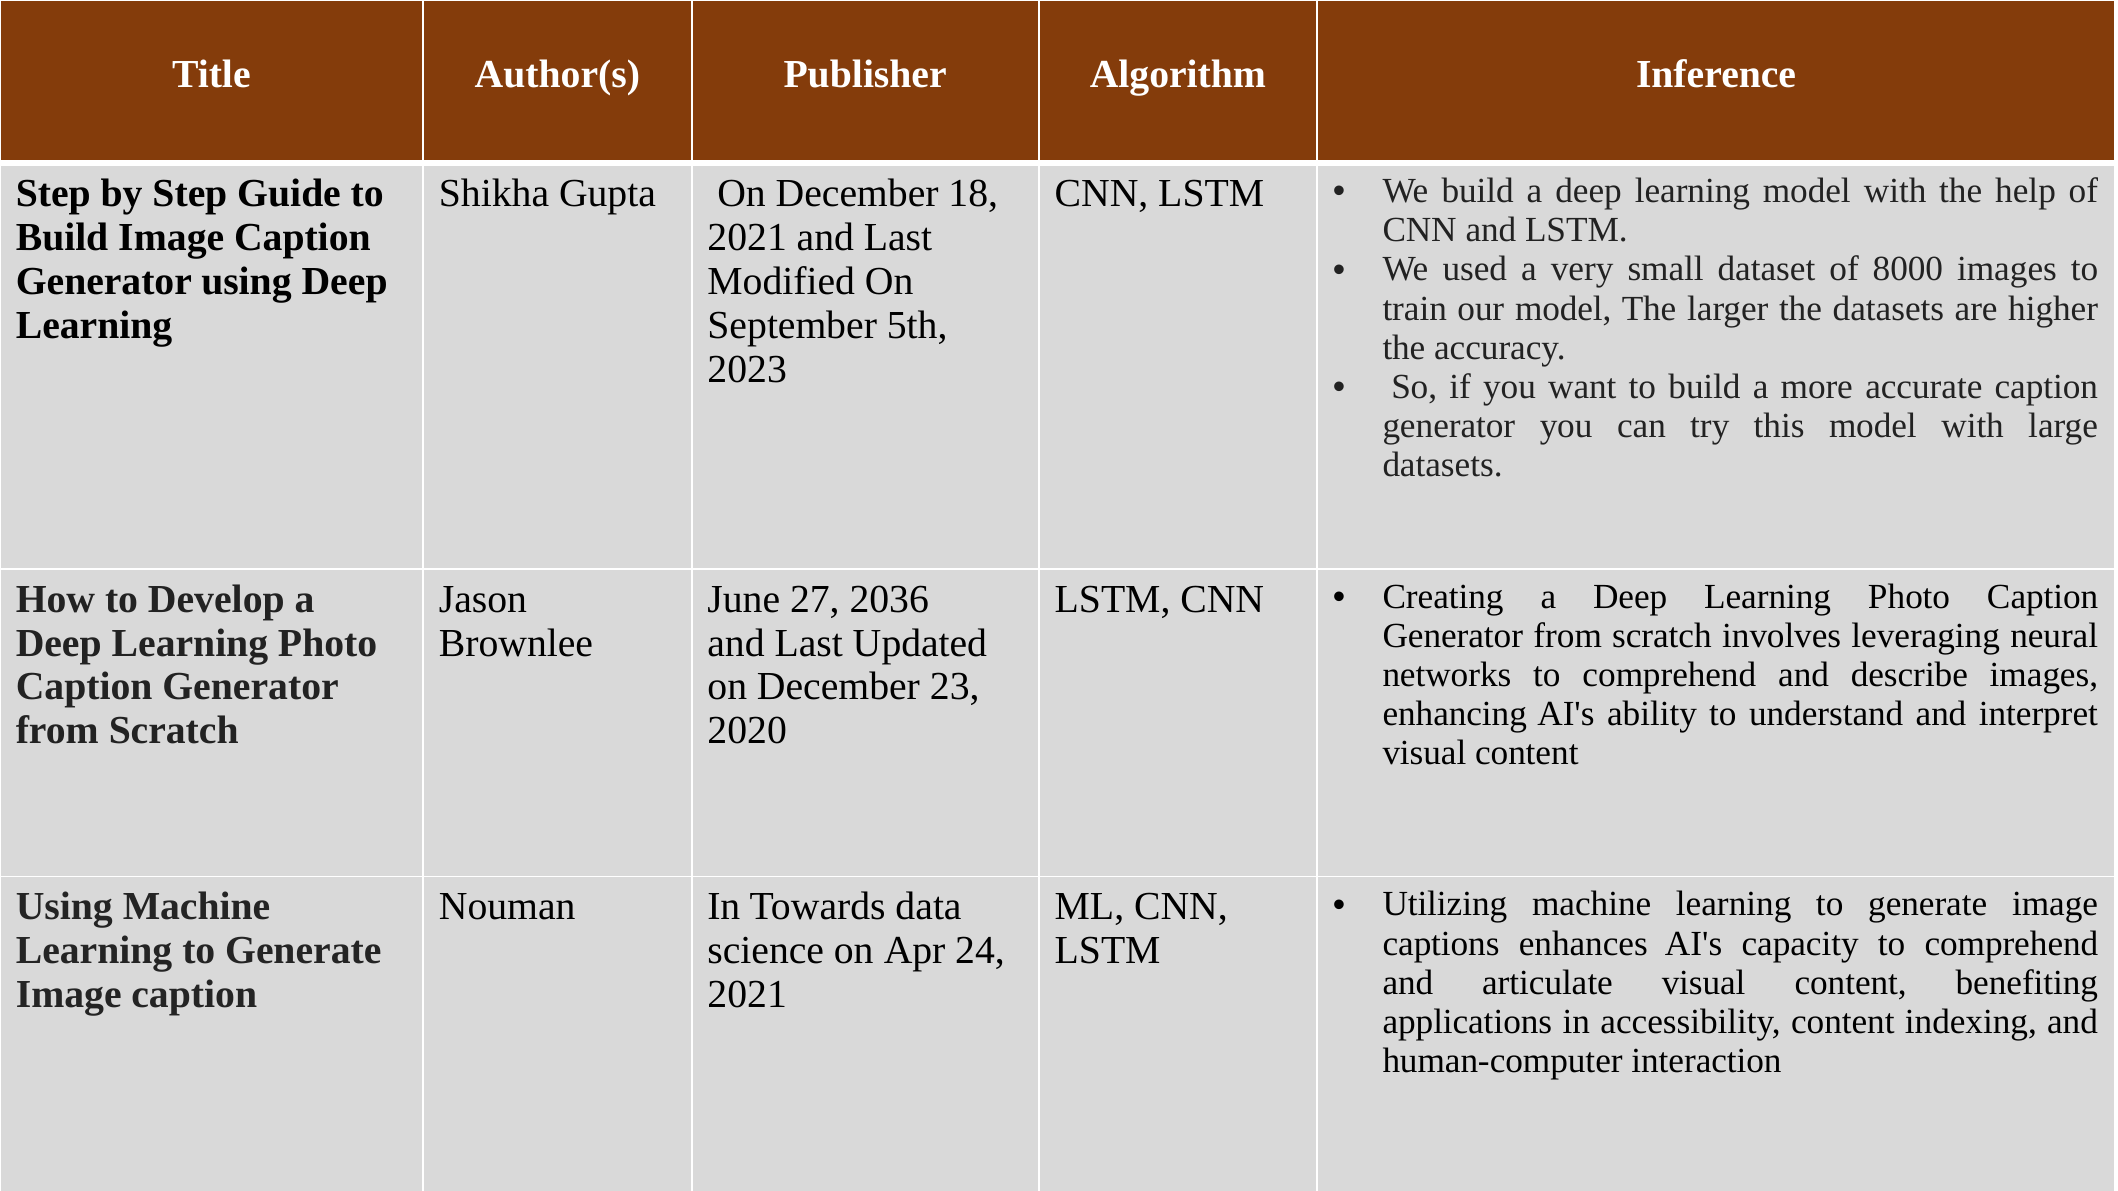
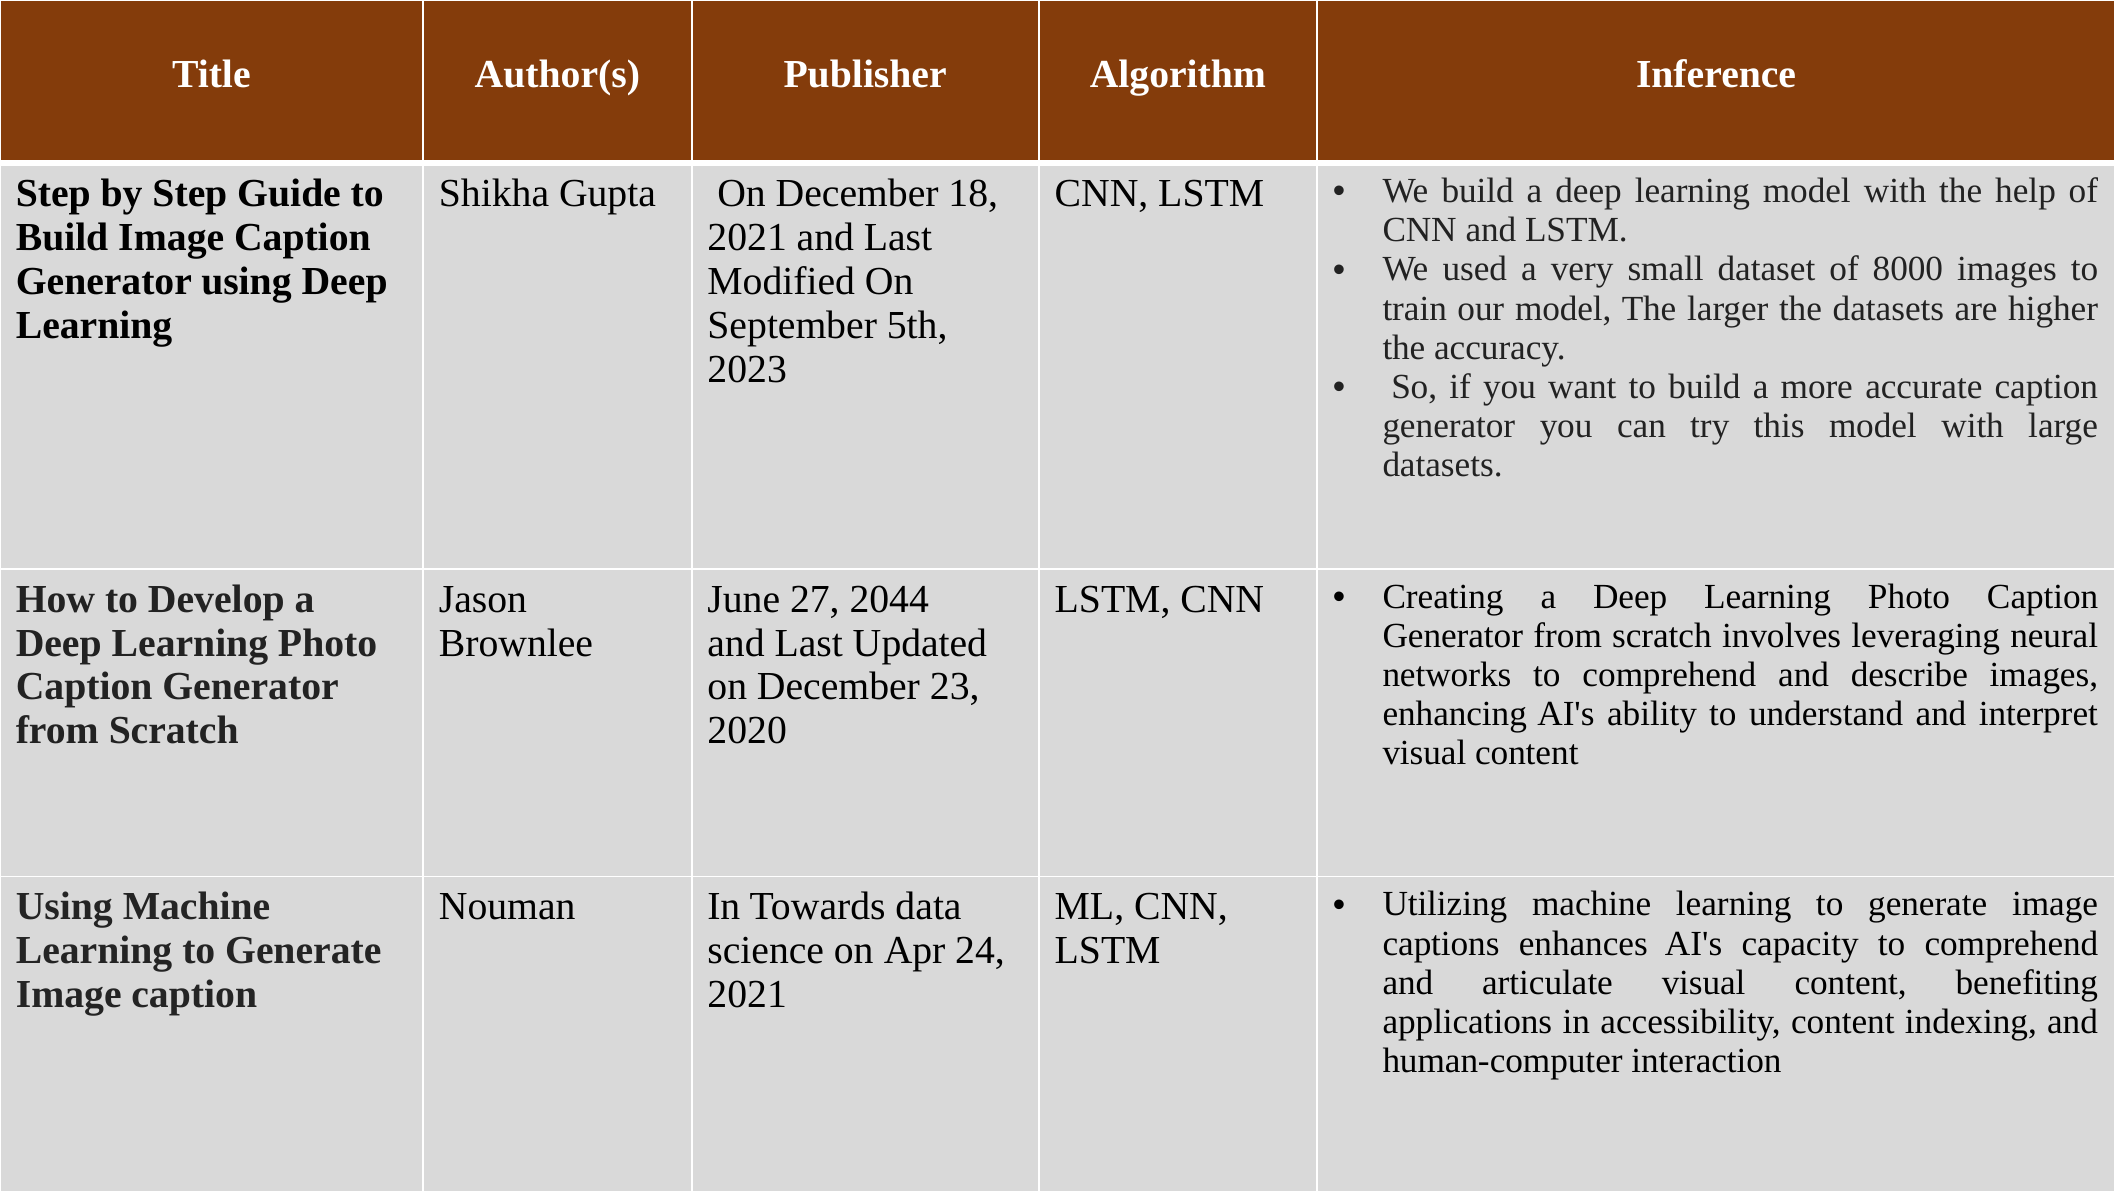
2036: 2036 -> 2044
